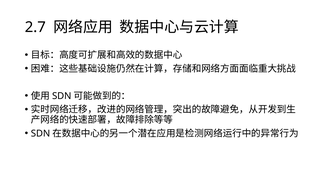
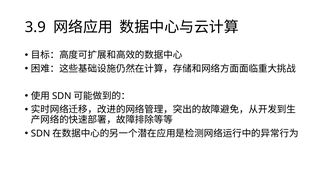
2.7: 2.7 -> 3.9
